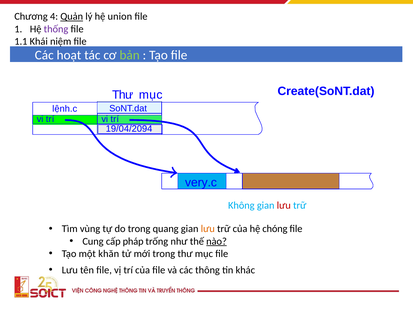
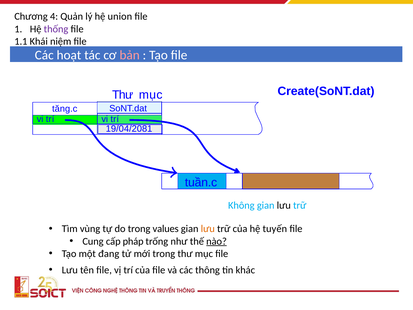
Quản underline: present -> none
bản colour: light green -> pink
lệnh.c: lệnh.c -> tăng.c
19/04/2094: 19/04/2094 -> 19/04/2081
very.c: very.c -> tuần.c
lưu at (284, 205) colour: red -> black
quang: quang -> values
chóng: chóng -> tuyến
khăn: khăn -> đang
